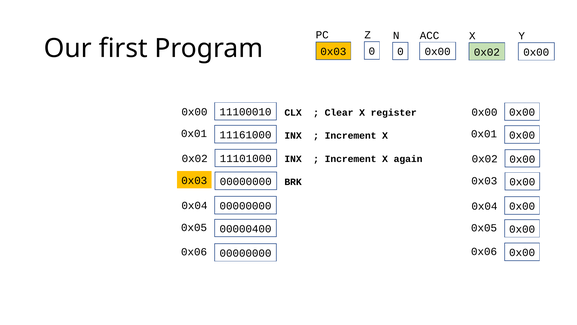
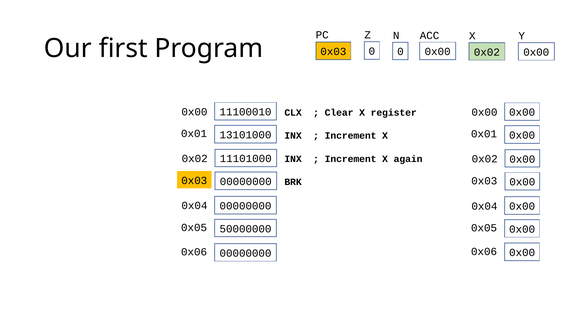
11161000: 11161000 -> 13101000
00000400: 00000400 -> 50000000
